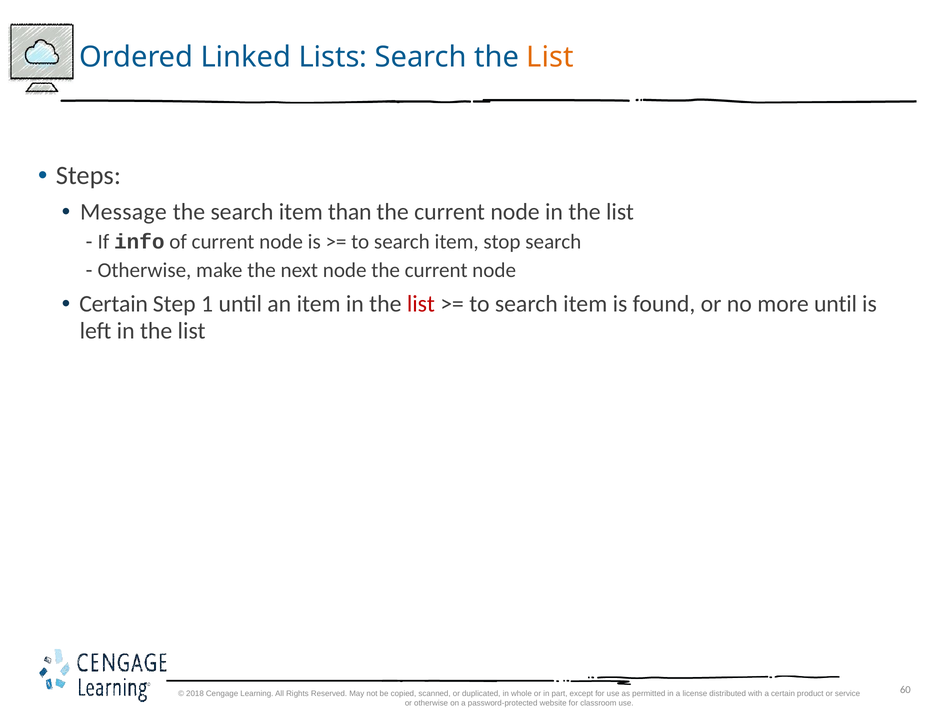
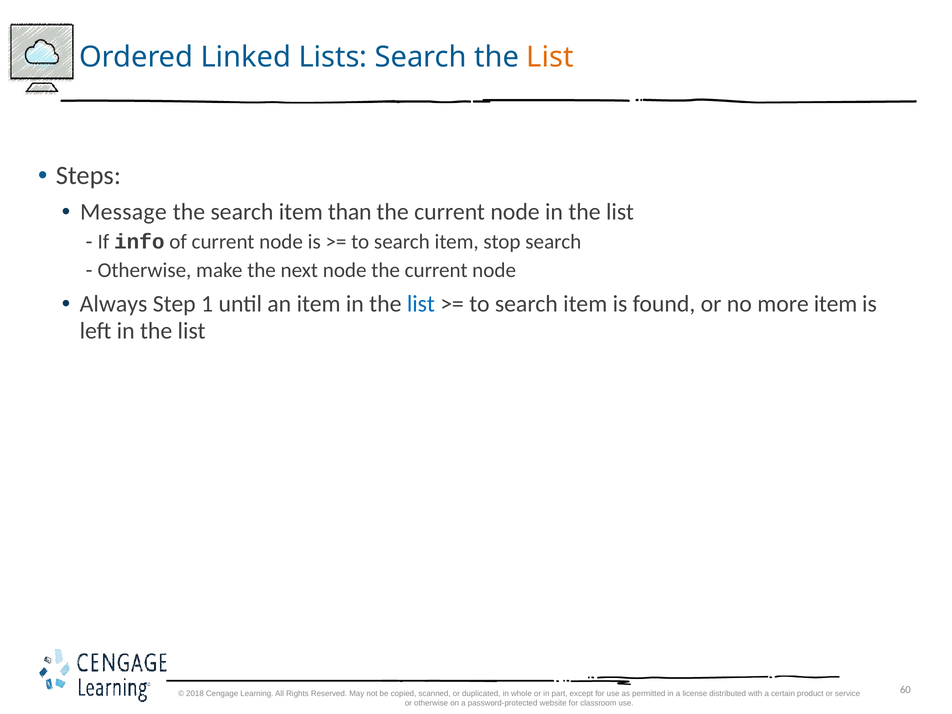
Certain at (114, 304): Certain -> Always
list at (421, 304) colour: red -> blue
more until: until -> item
